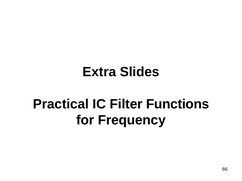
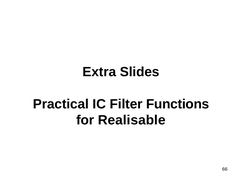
Frequency: Frequency -> Realisable
